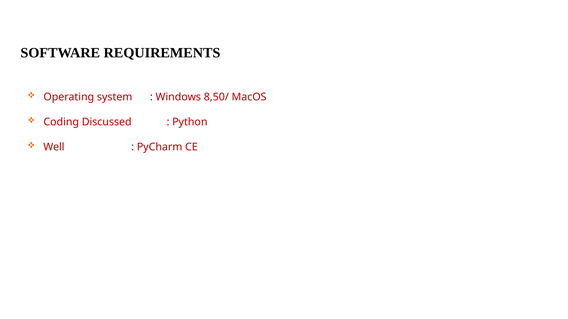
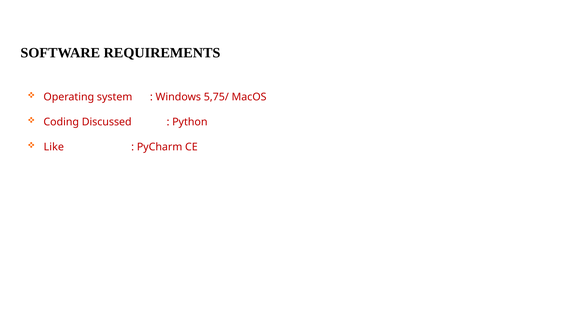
8,50/: 8,50/ -> 5,75/
Well: Well -> Like
